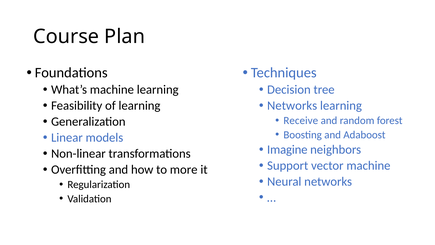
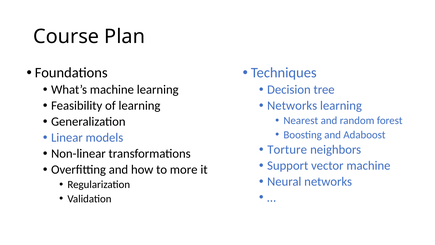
Receive: Receive -> Nearest
Imagine: Imagine -> Torture
